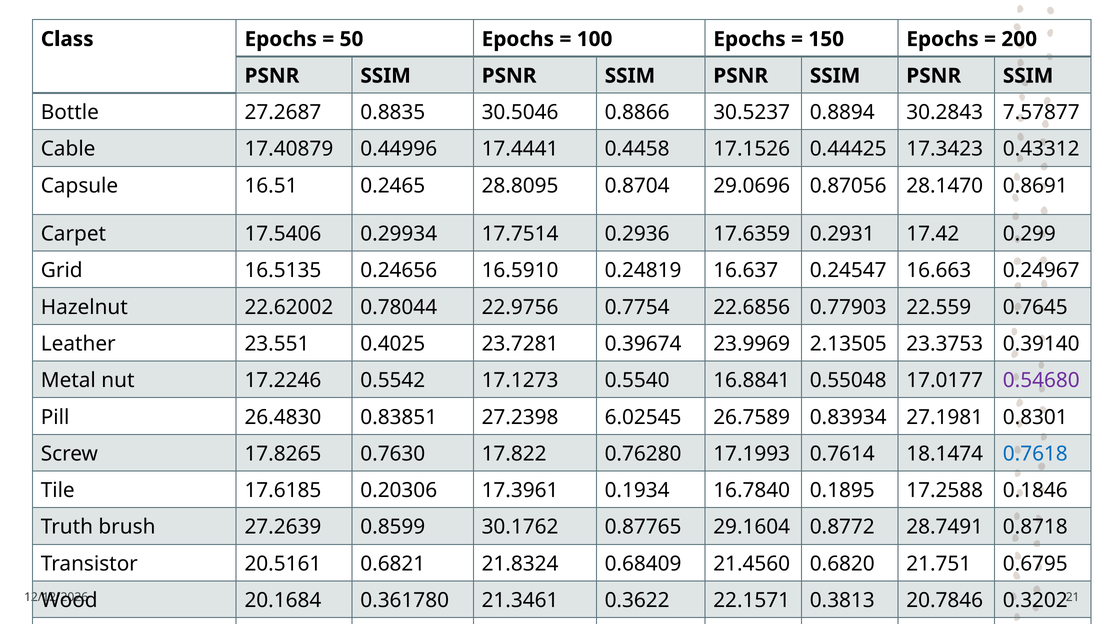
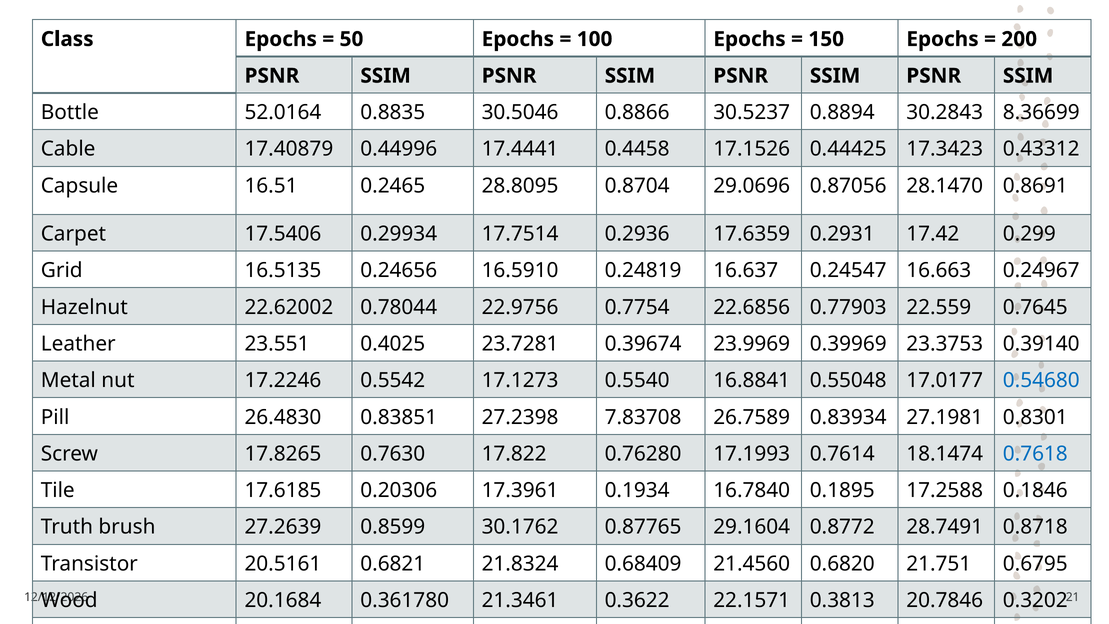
27.2687: 27.2687 -> 52.0164
7.57877: 7.57877 -> 8.36699
2.13505: 2.13505 -> 0.39969
0.54680 colour: purple -> blue
6.02545: 6.02545 -> 7.83708
